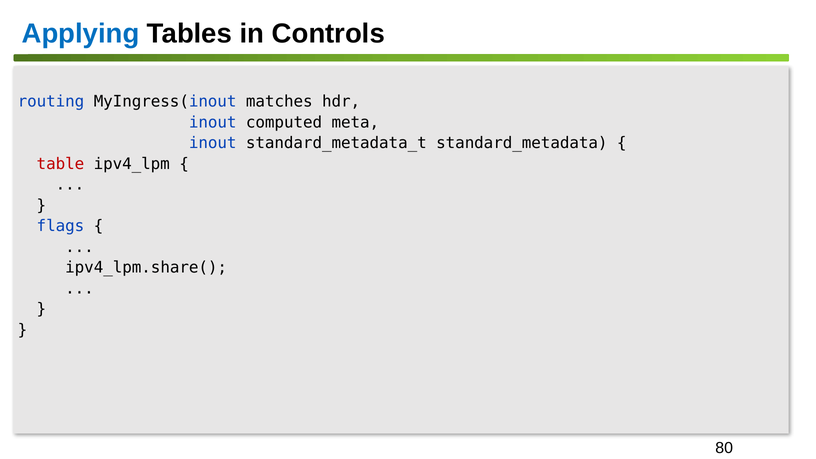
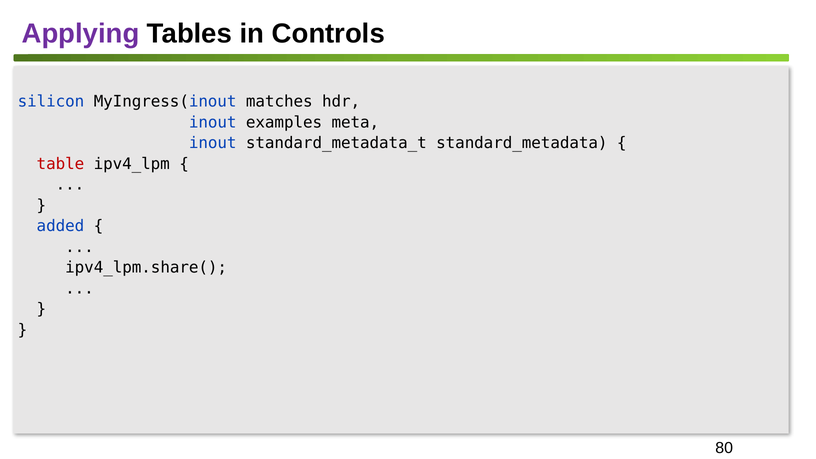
Applying colour: blue -> purple
routing: routing -> silicon
computed: computed -> examples
flags: flags -> added
